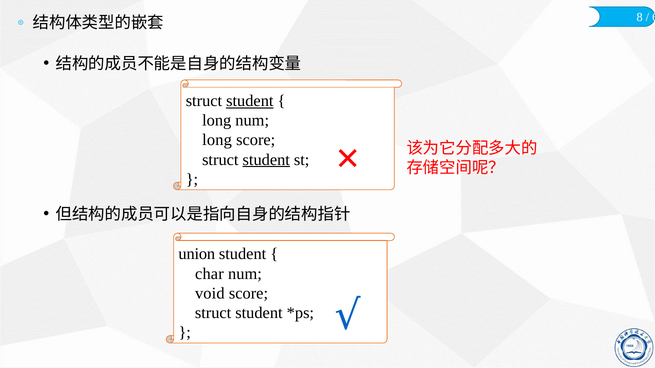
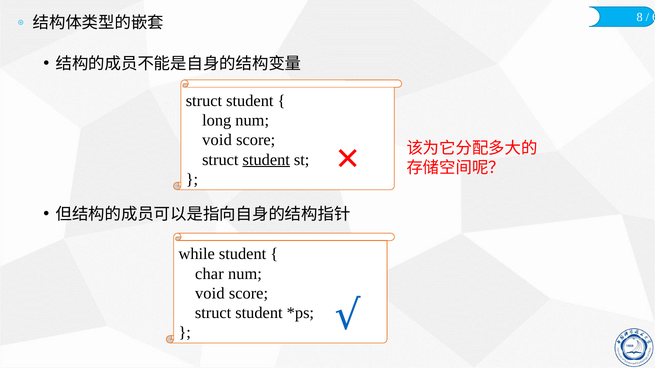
student at (250, 101) underline: present -> none
long at (217, 140): long -> void
union: union -> while
